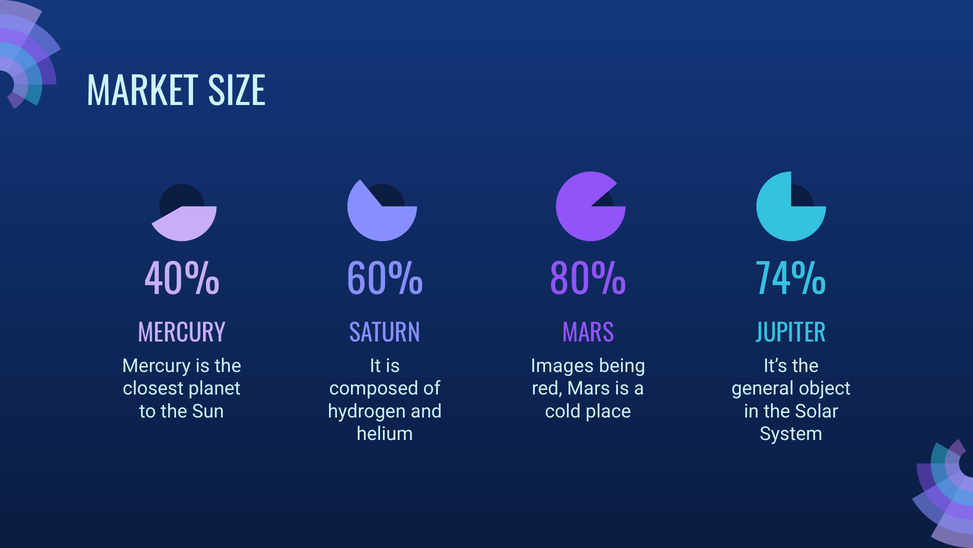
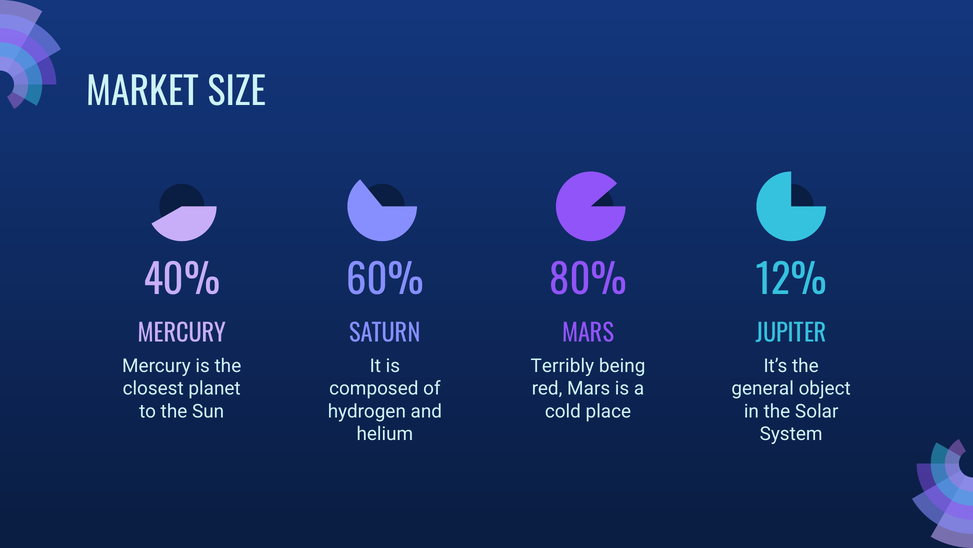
74%: 74% -> 12%
Images: Images -> Terribly
